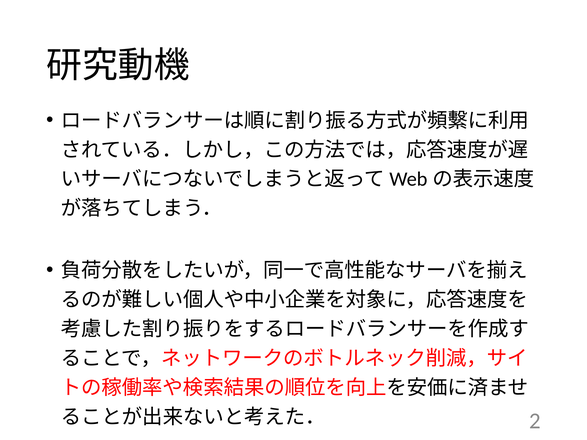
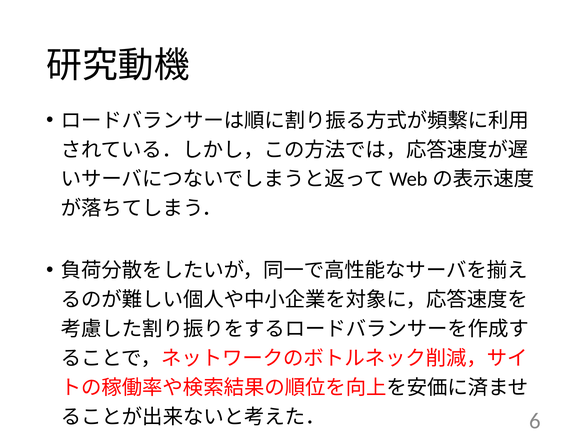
2: 2 -> 6
